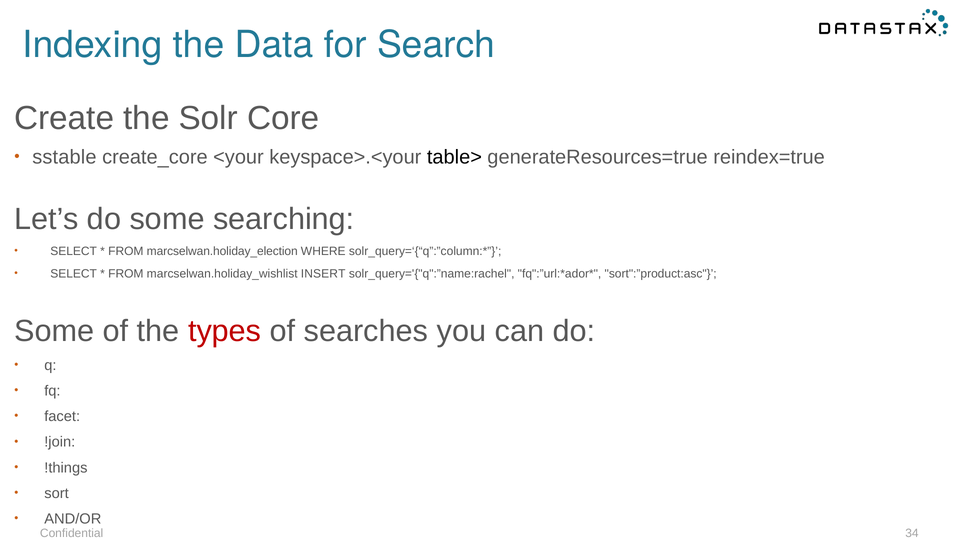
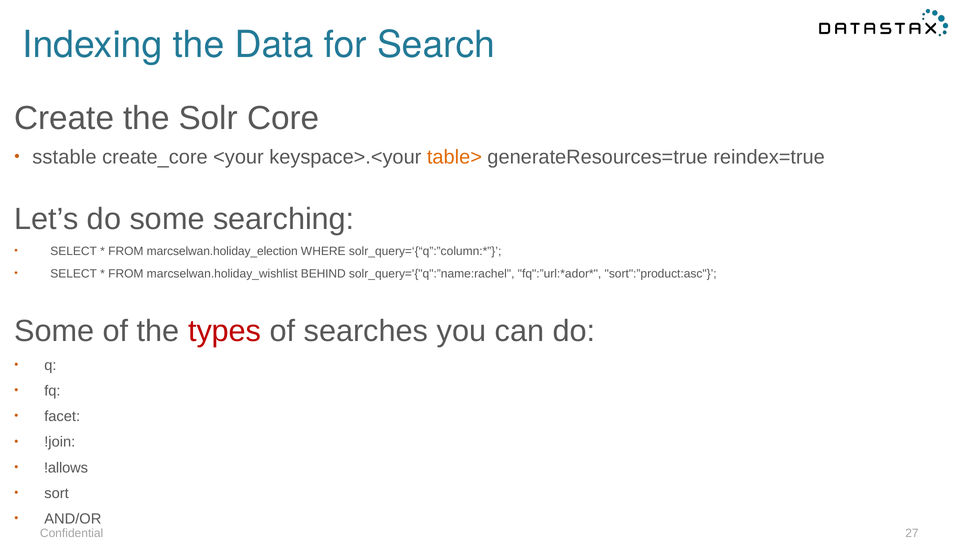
table> colour: black -> orange
INSERT: INSERT -> BEHIND
!things: !things -> !allows
34: 34 -> 27
